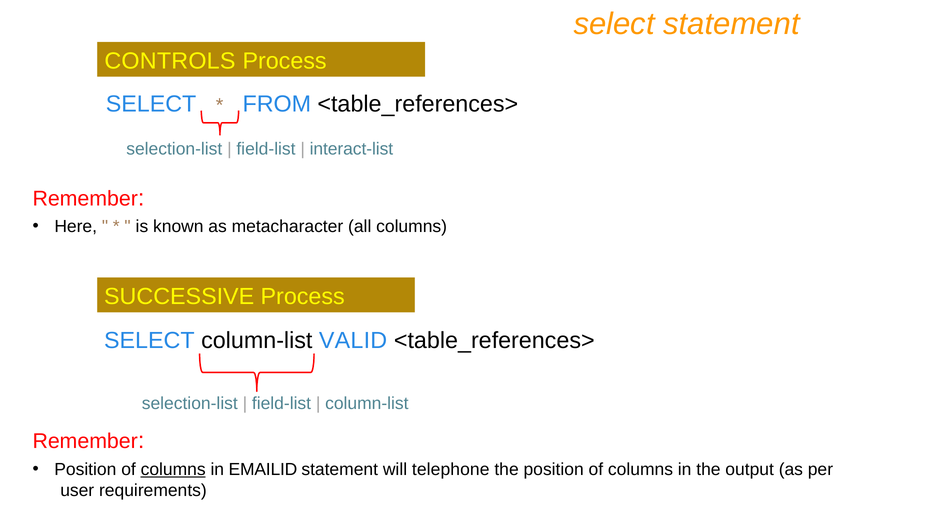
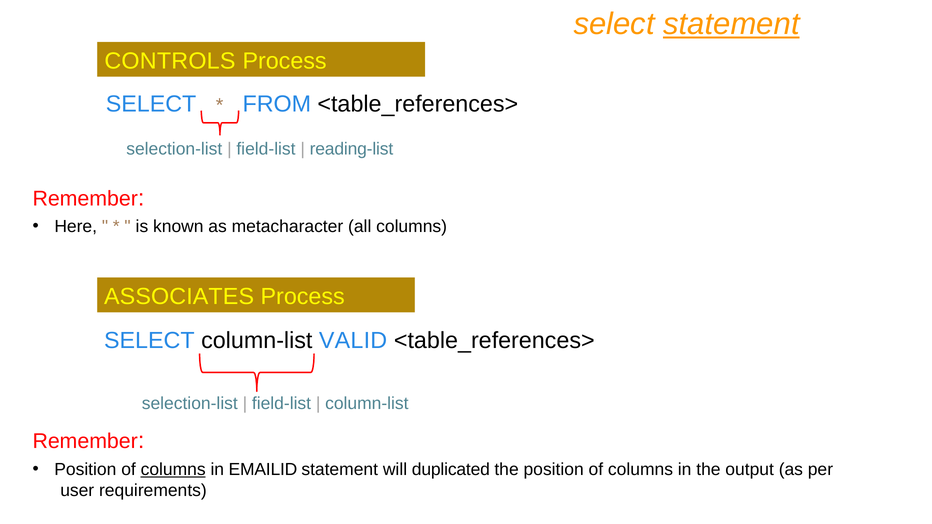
statement at (731, 24) underline: none -> present
interact-list: interact-list -> reading-list
SUCCESSIVE: SUCCESSIVE -> ASSOCIATES
telephone: telephone -> duplicated
